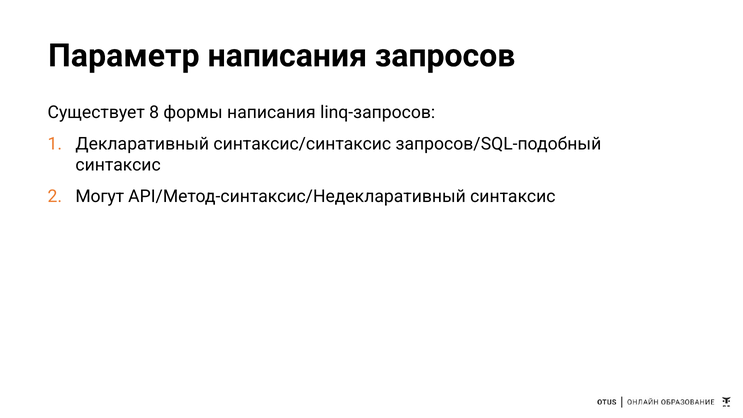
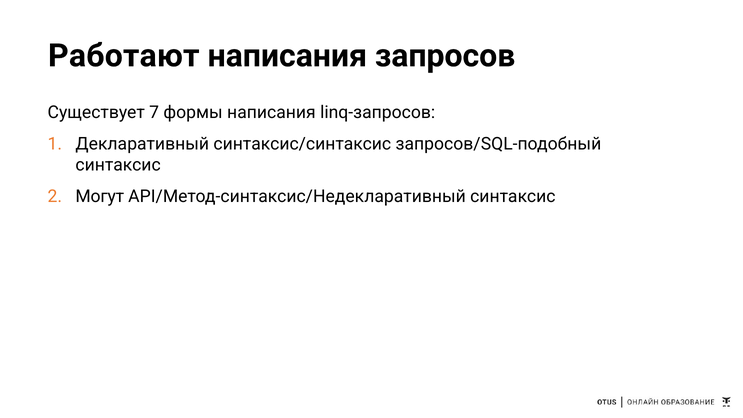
Параметр: Параметр -> Работают
8: 8 -> 7
